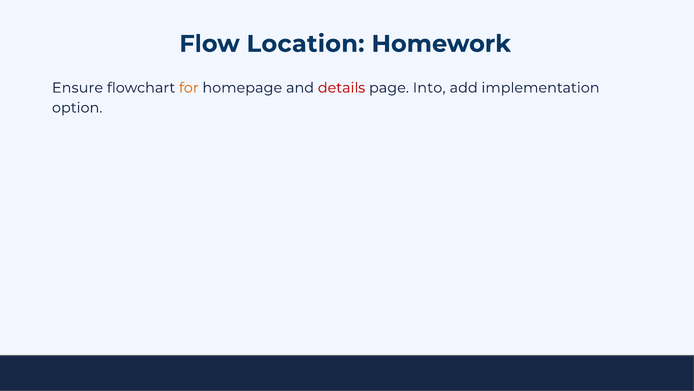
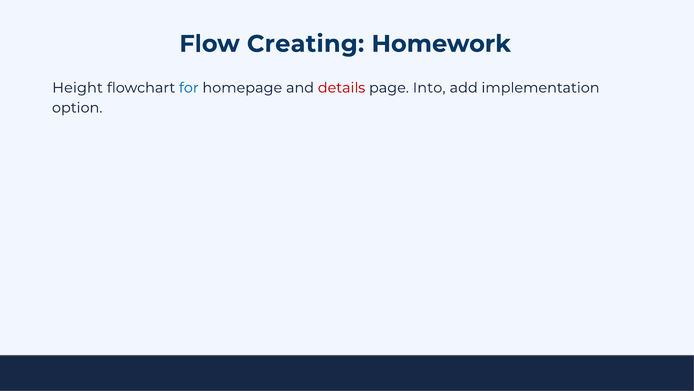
Location: Location -> Creating
Ensure: Ensure -> Height
for colour: orange -> blue
